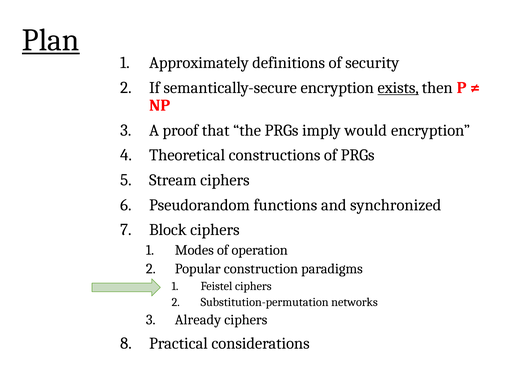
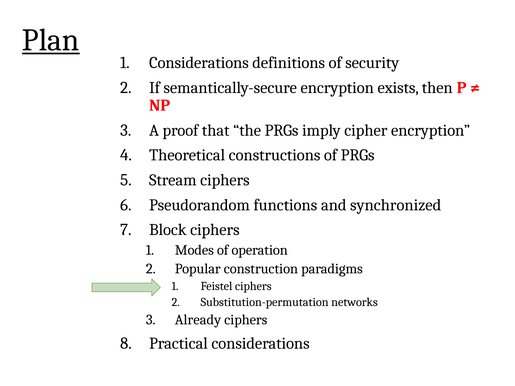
Approximately at (199, 63): Approximately -> Considerations
exists underline: present -> none
would: would -> cipher
